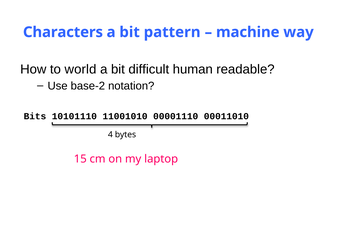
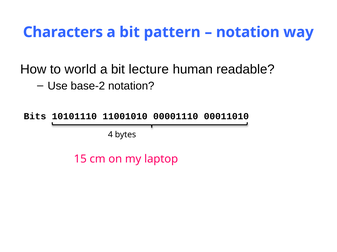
machine at (248, 32): machine -> notation
difficult: difficult -> lecture
